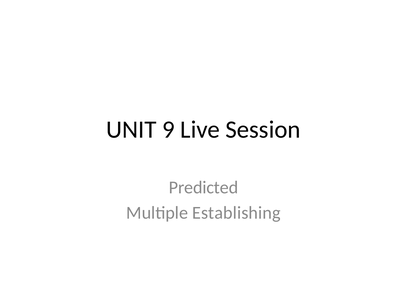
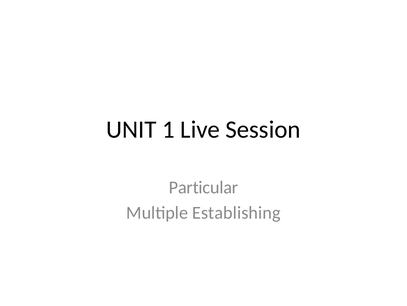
9: 9 -> 1
Predicted: Predicted -> Particular
